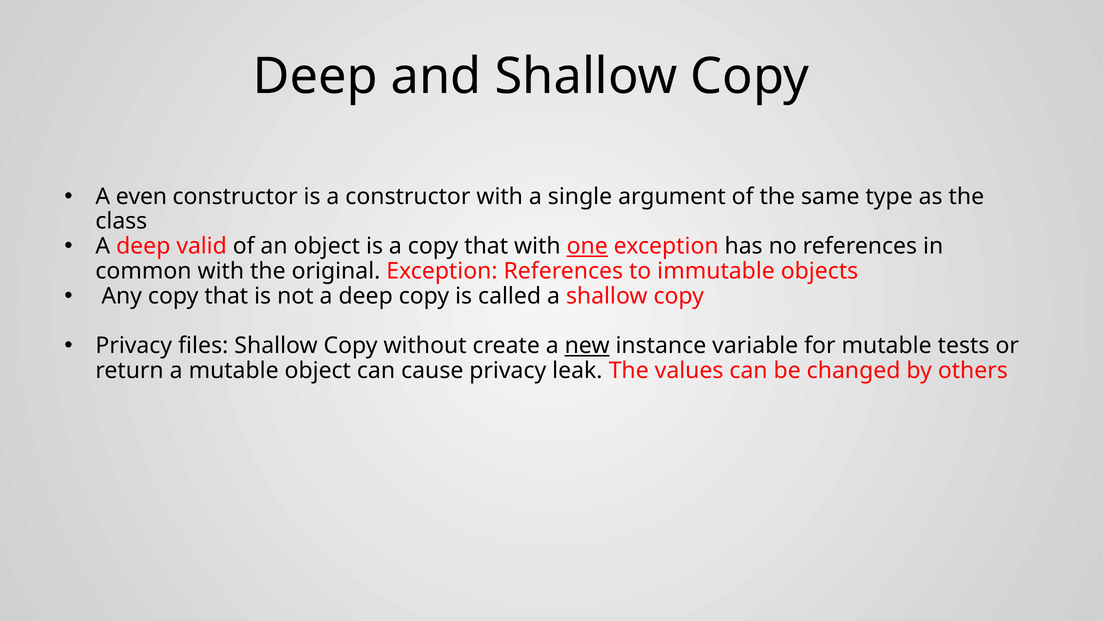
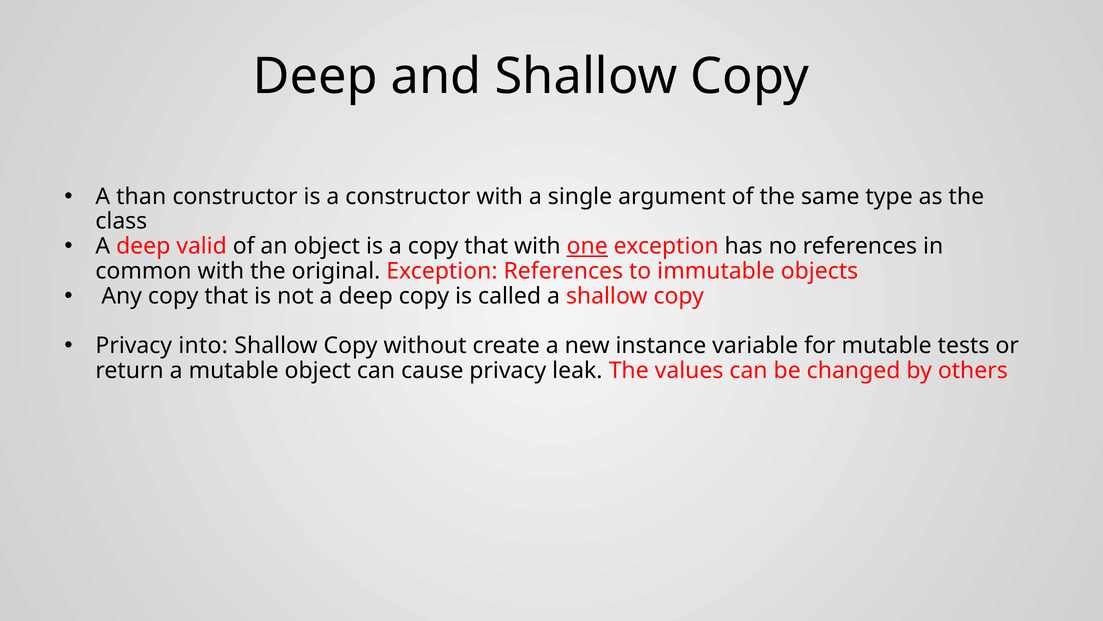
even: even -> than
files: files -> into
new underline: present -> none
